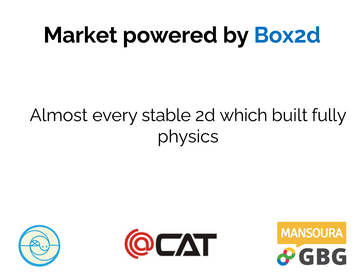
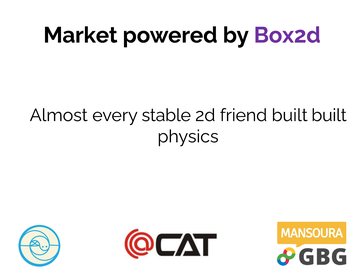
Box2d colour: blue -> purple
which: which -> friend
built fully: fully -> built
